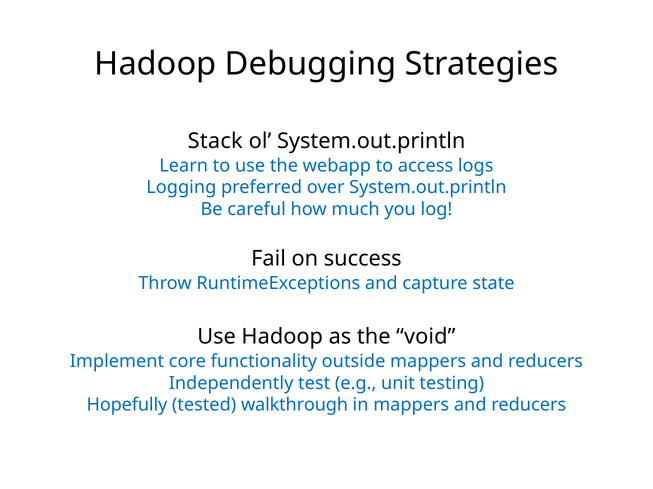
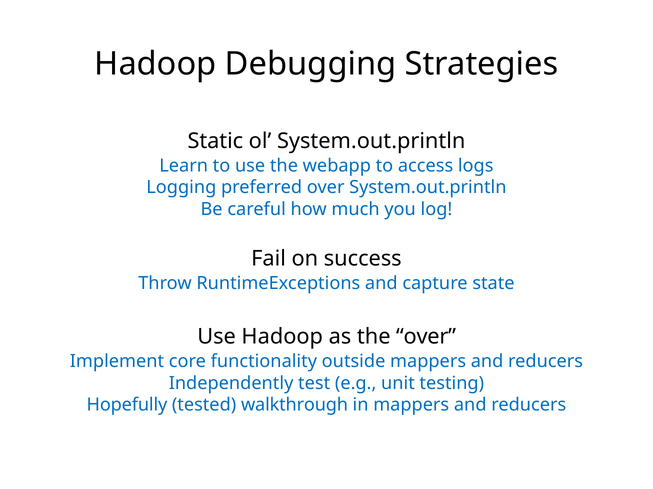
Stack: Stack -> Static
the void: void -> over
